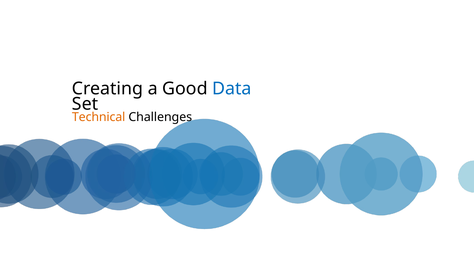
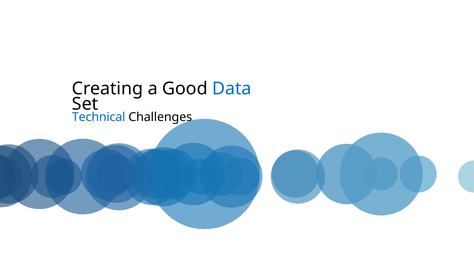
Technical colour: orange -> blue
